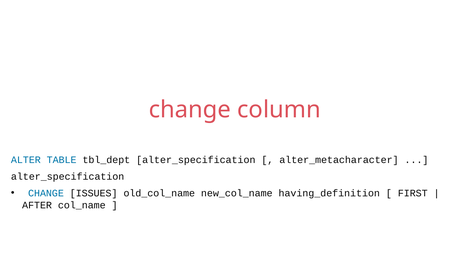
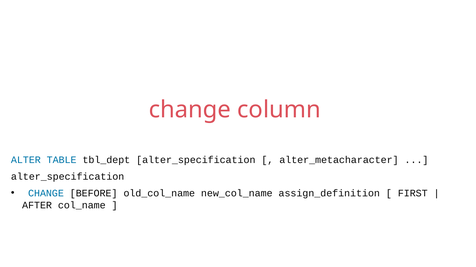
ISSUES: ISSUES -> BEFORE
having_definition: having_definition -> assign_definition
